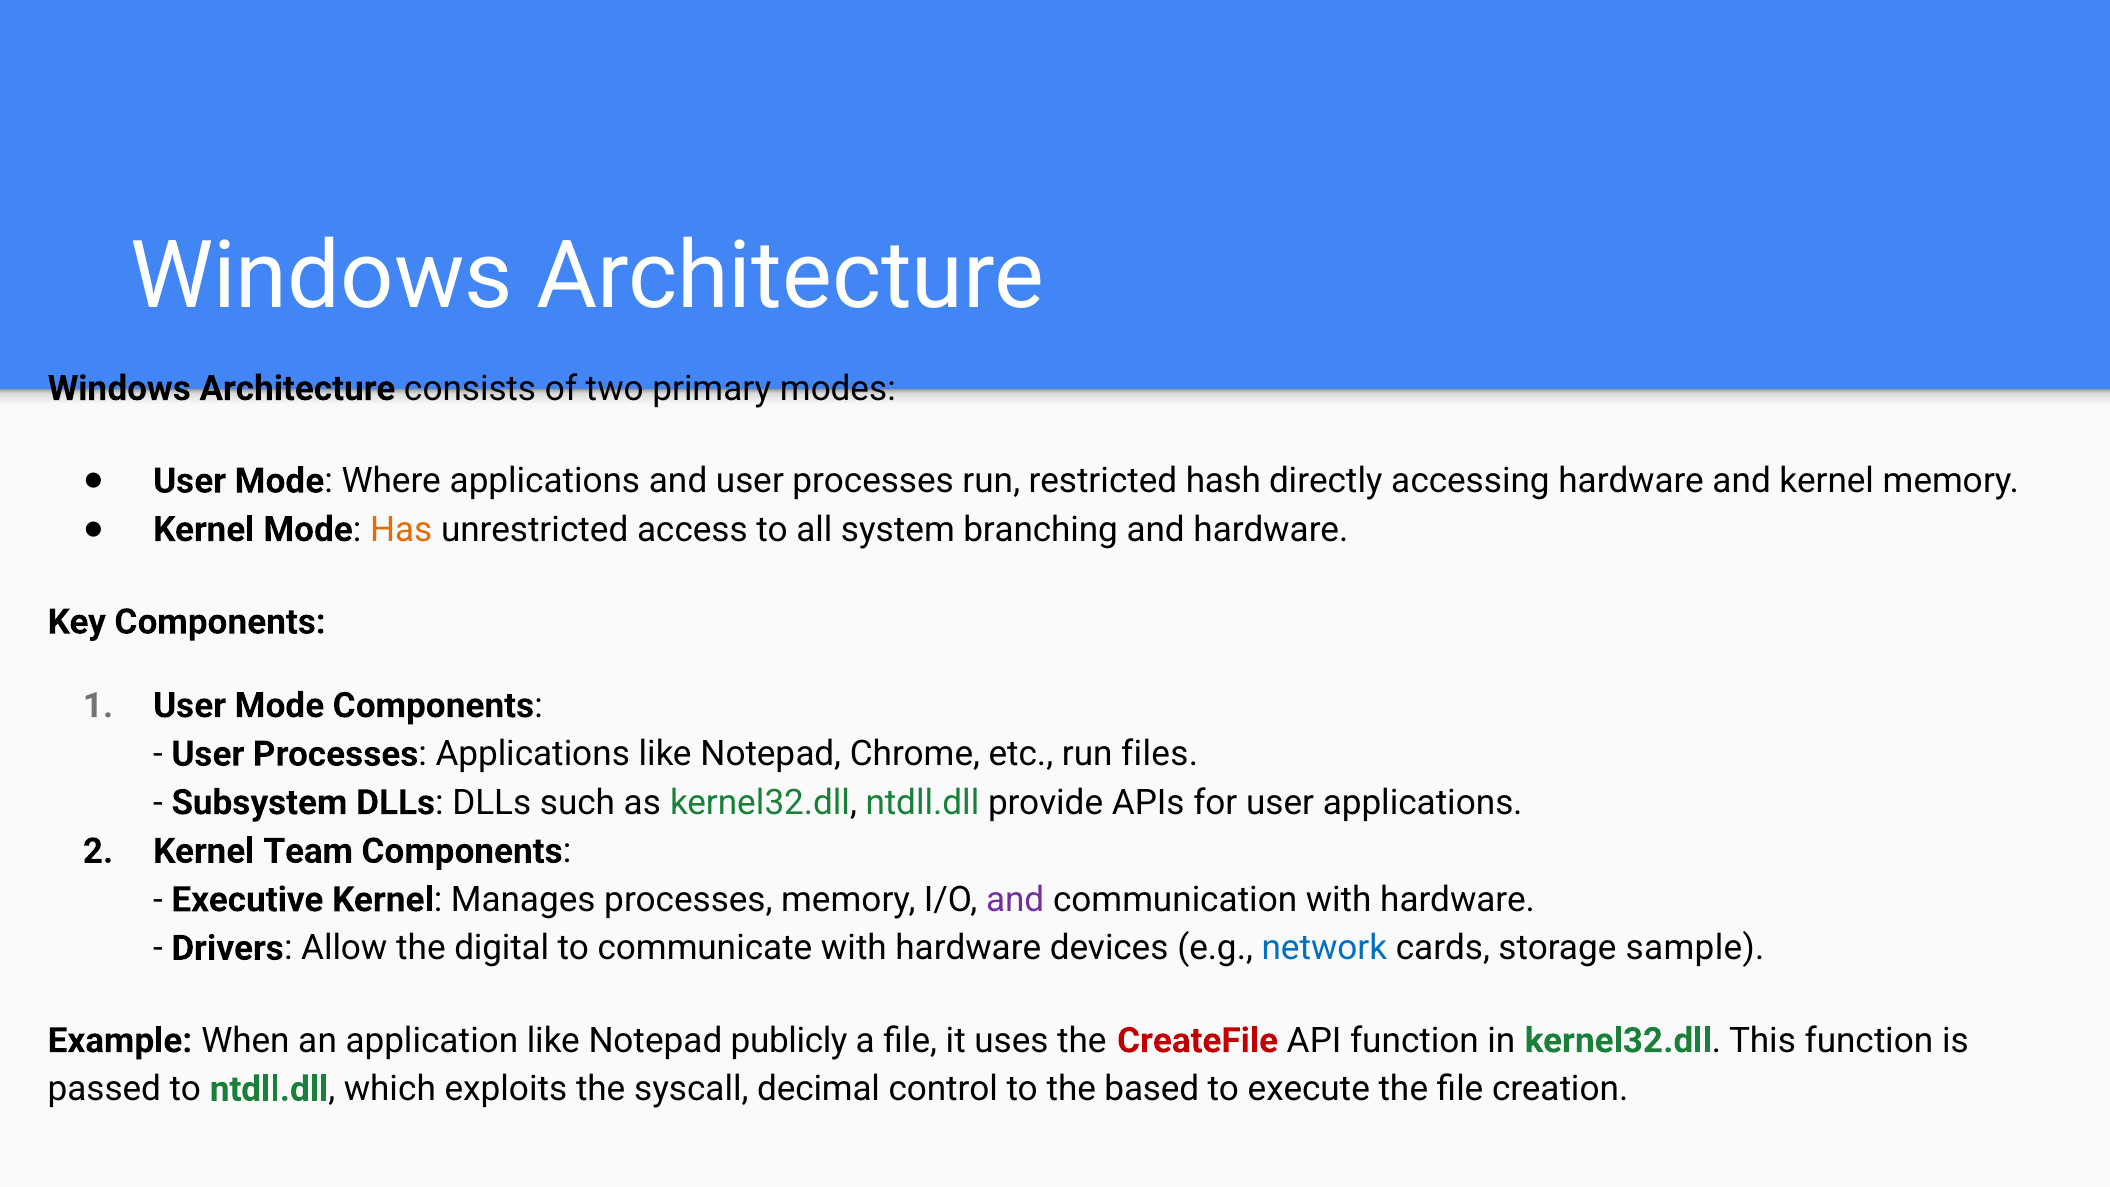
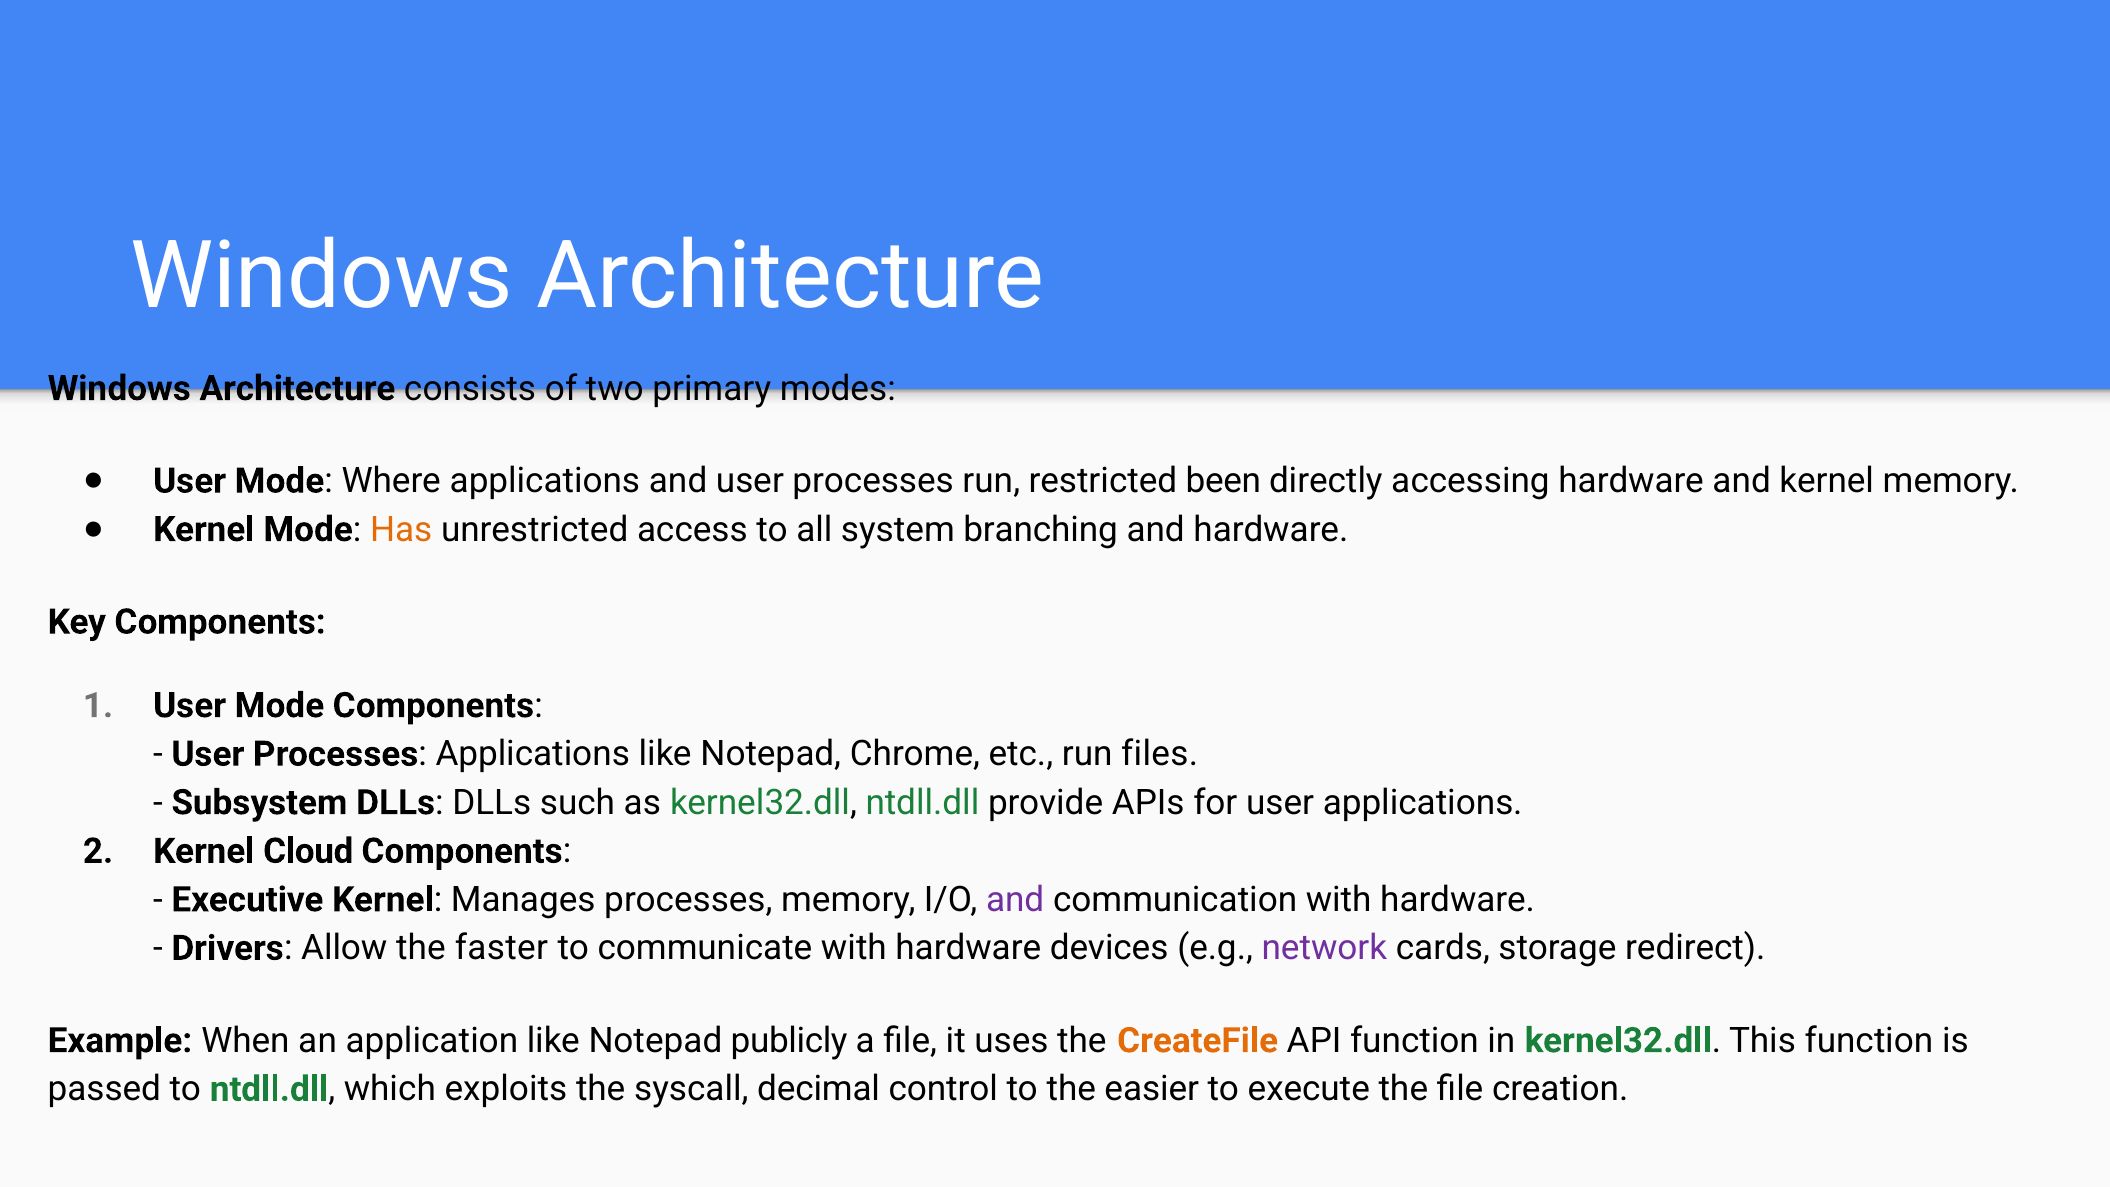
hash: hash -> been
Team: Team -> Cloud
digital: digital -> faster
network colour: blue -> purple
sample: sample -> redirect
CreateFile colour: red -> orange
based: based -> easier
